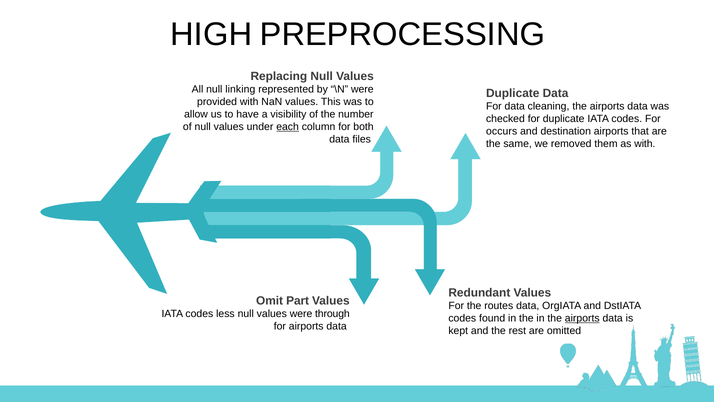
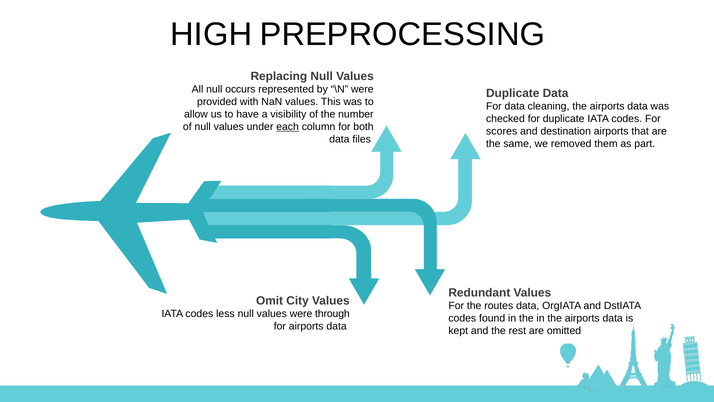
linking: linking -> occurs
occurs: occurs -> scores
as with: with -> part
Part: Part -> City
airports at (582, 318) underline: present -> none
